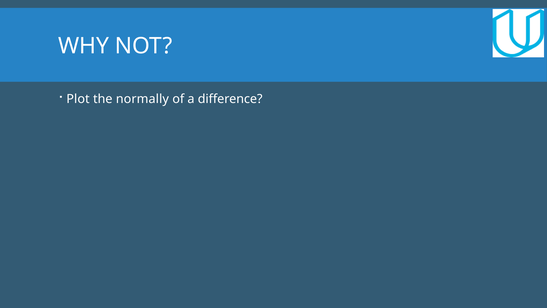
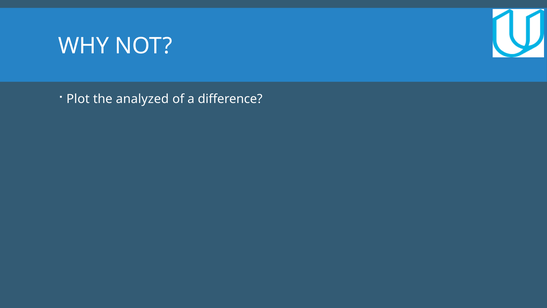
normally: normally -> analyzed
